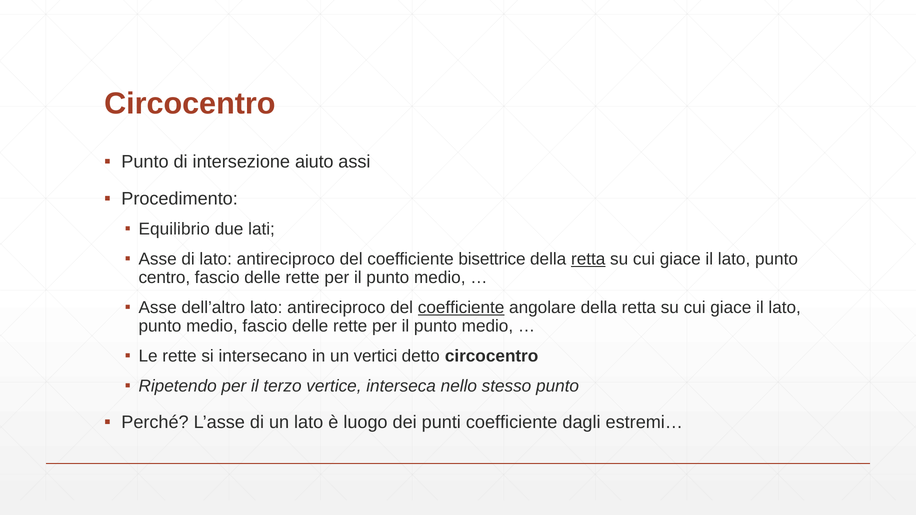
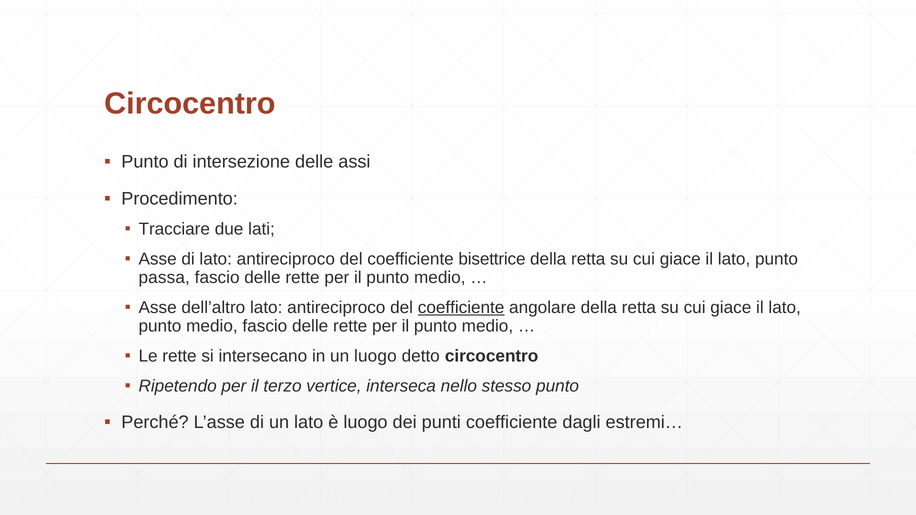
intersezione aiuto: aiuto -> delle
Equilibrio: Equilibrio -> Tracciare
retta at (588, 259) underline: present -> none
centro: centro -> passa
un vertici: vertici -> luogo
